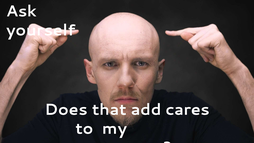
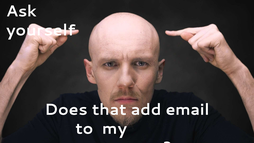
cares: cares -> email
